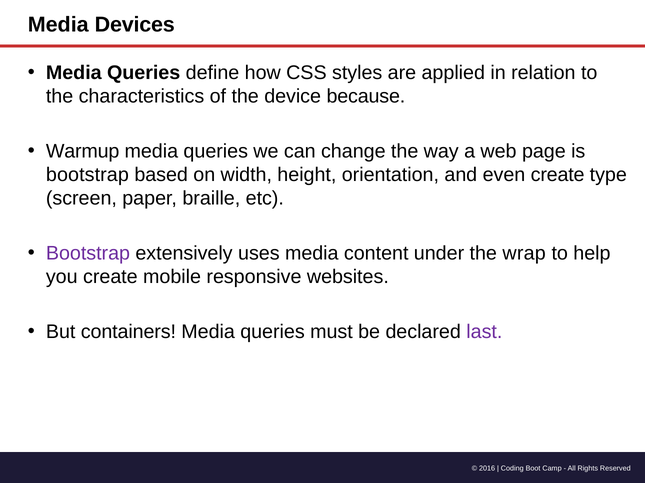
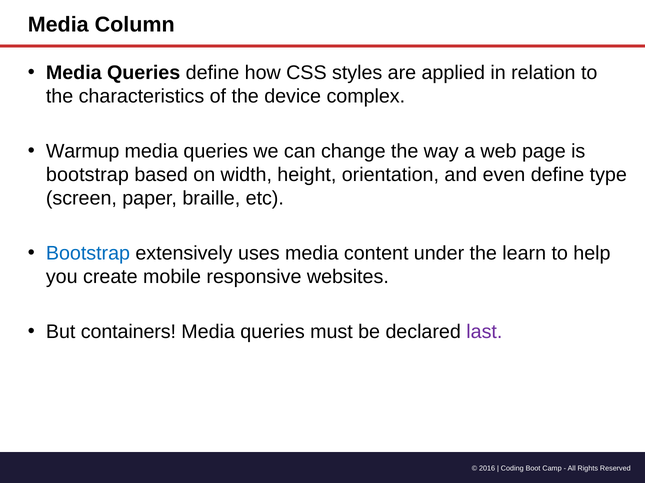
Devices: Devices -> Column
because: because -> complex
even create: create -> define
Bootstrap at (88, 254) colour: purple -> blue
wrap: wrap -> learn
